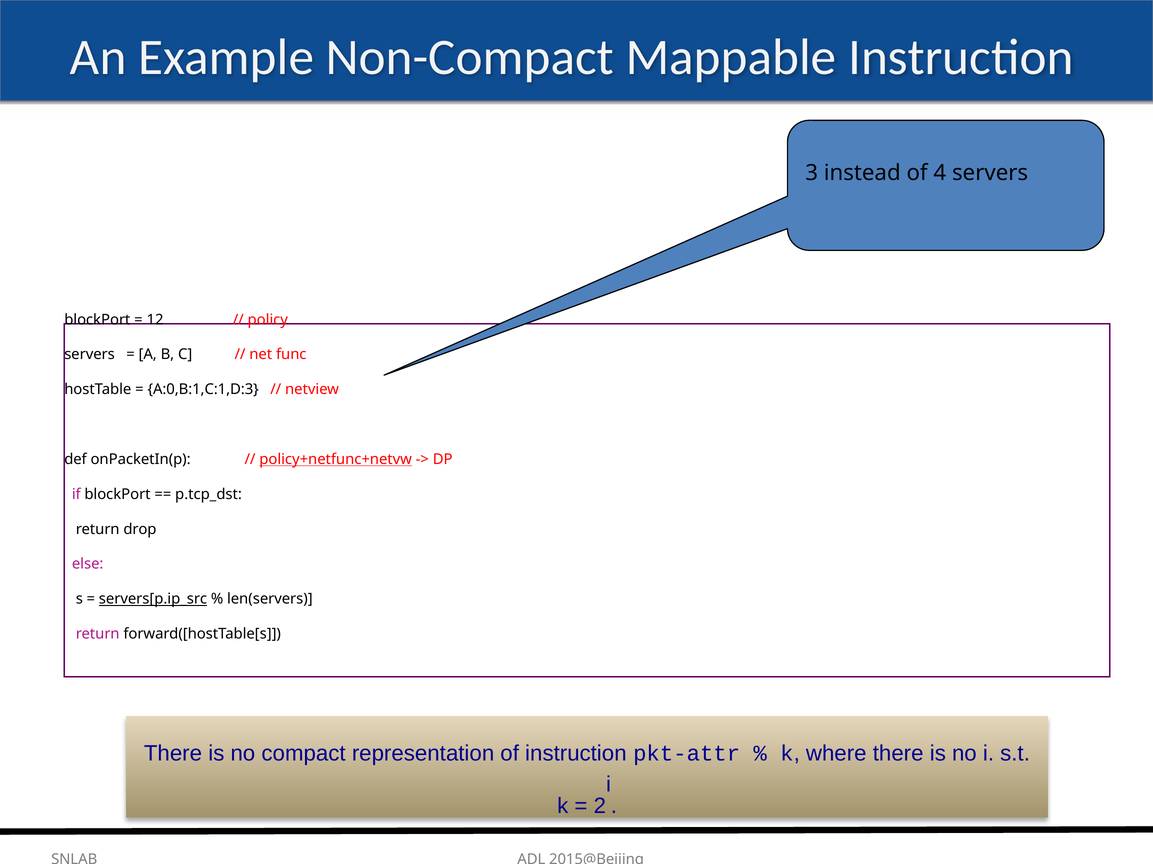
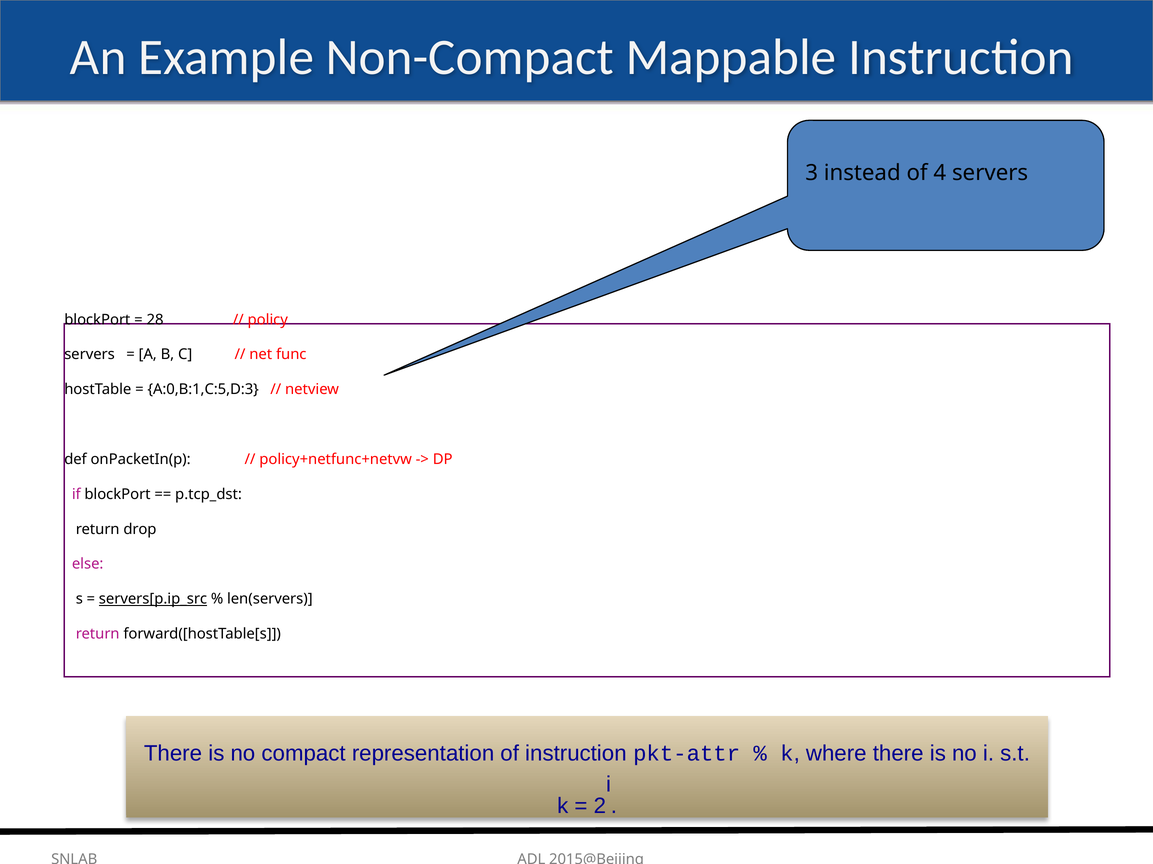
12: 12 -> 28
A:0,B:1,C:1,D:3: A:0,B:1,C:1,D:3 -> A:0,B:1,C:5,D:3
policy+netfunc+netvw underline: present -> none
